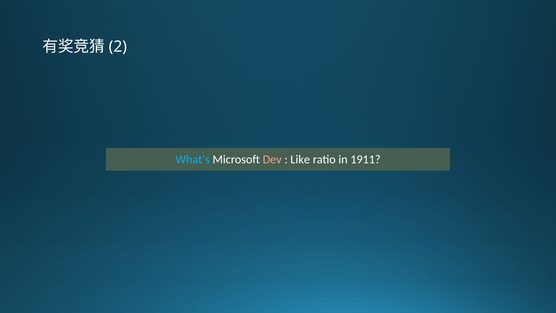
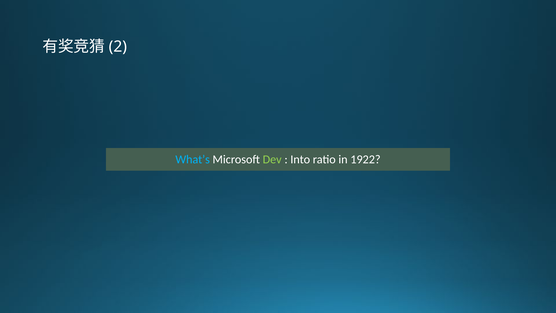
Dev colour: pink -> light green
Like: Like -> Into
1911: 1911 -> 1922
